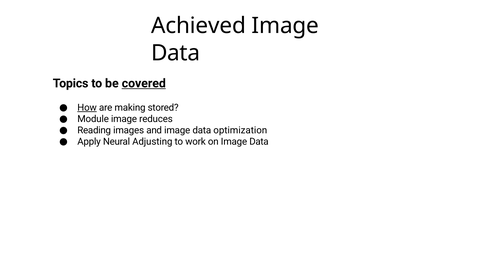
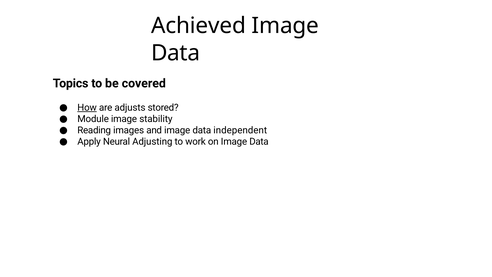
covered underline: present -> none
making: making -> adjusts
reduces: reduces -> stability
optimization: optimization -> independent
